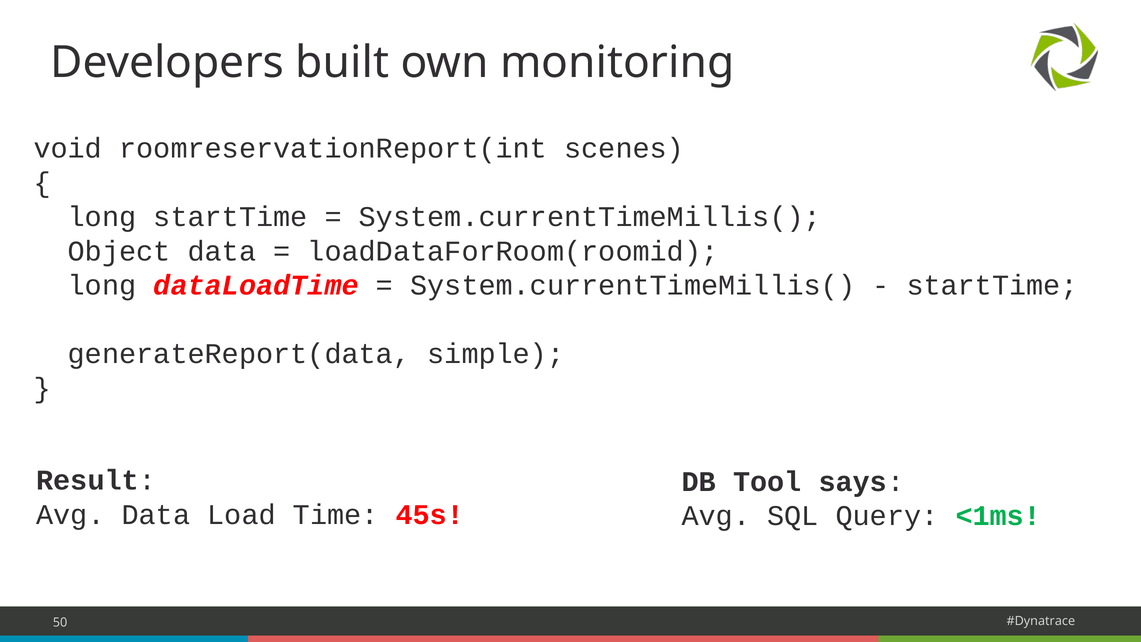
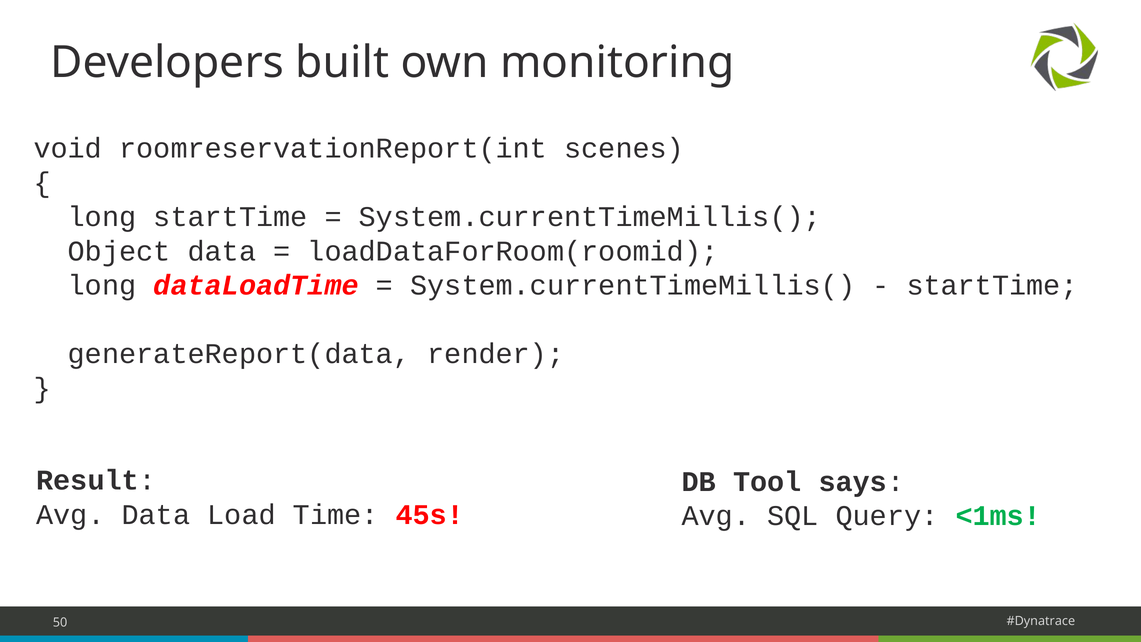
simple: simple -> render
